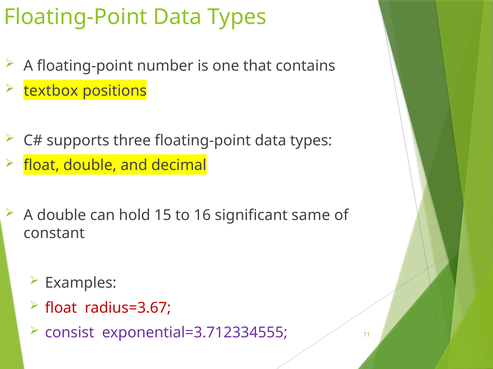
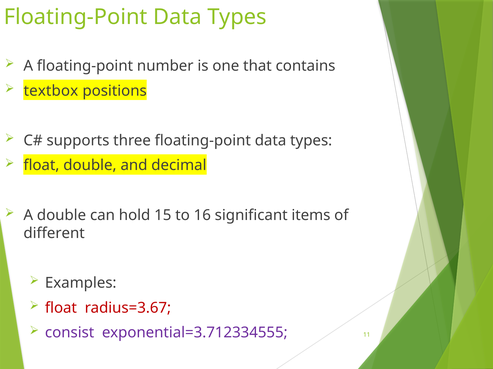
same: same -> items
constant: constant -> different
